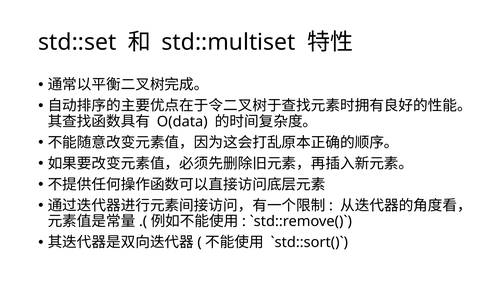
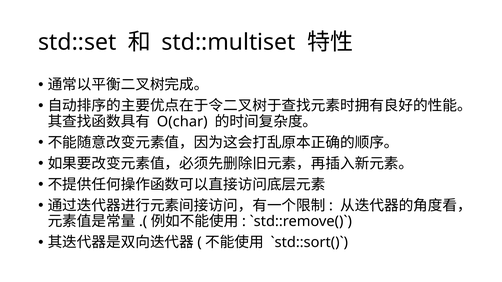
O(data: O(data -> O(char
